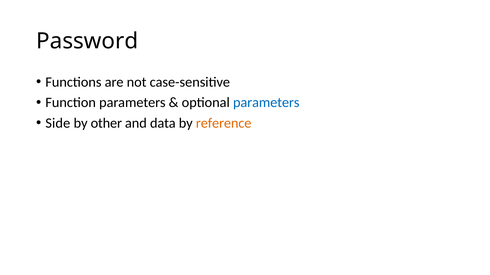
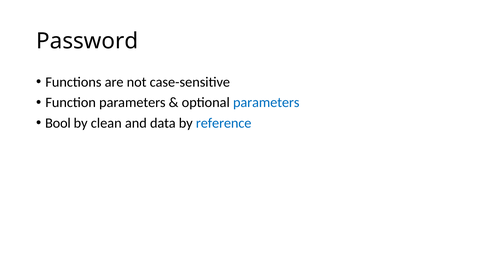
Side: Side -> Bool
other: other -> clean
reference colour: orange -> blue
